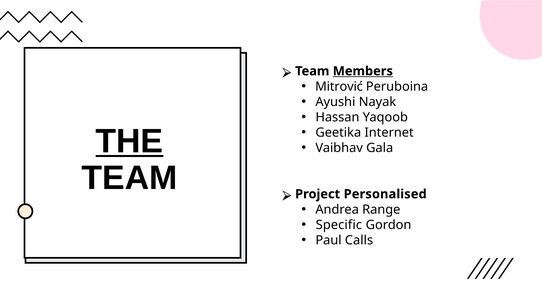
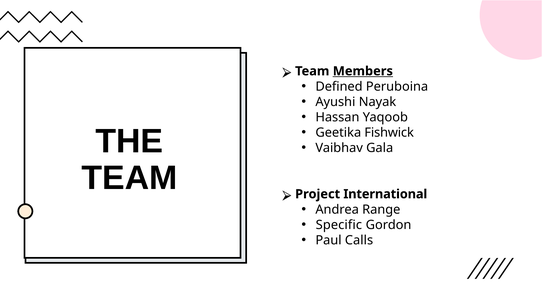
Mitrović: Mitrović -> Defined
THE underline: present -> none
Internet: Internet -> Fishwick
Personalised: Personalised -> International
